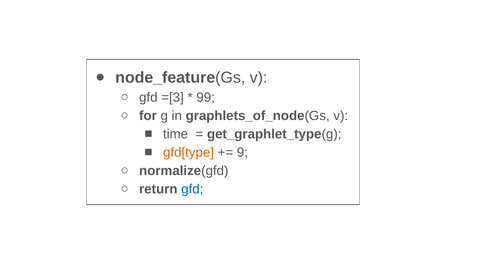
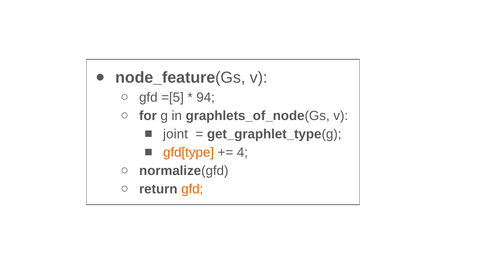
=[3: =[3 -> =[5
99: 99 -> 94
time: time -> joint
9: 9 -> 4
gfd at (192, 189) colour: blue -> orange
